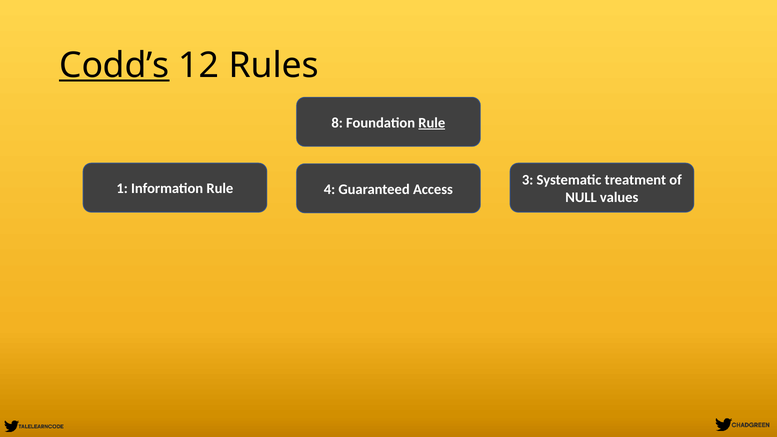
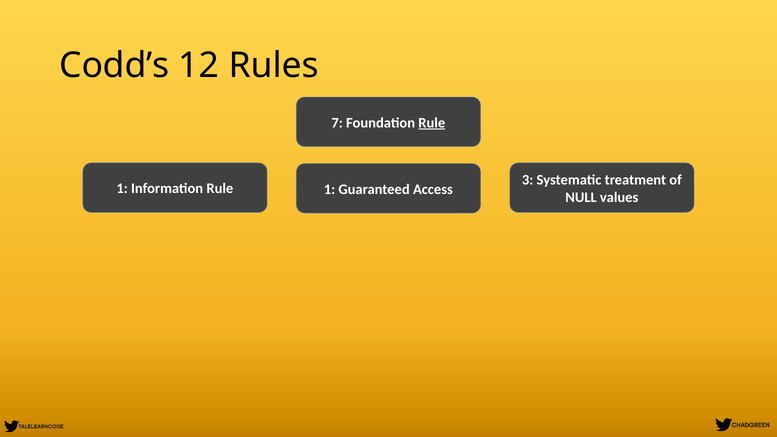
Codd’s underline: present -> none
8: 8 -> 7
Rule 4: 4 -> 1
